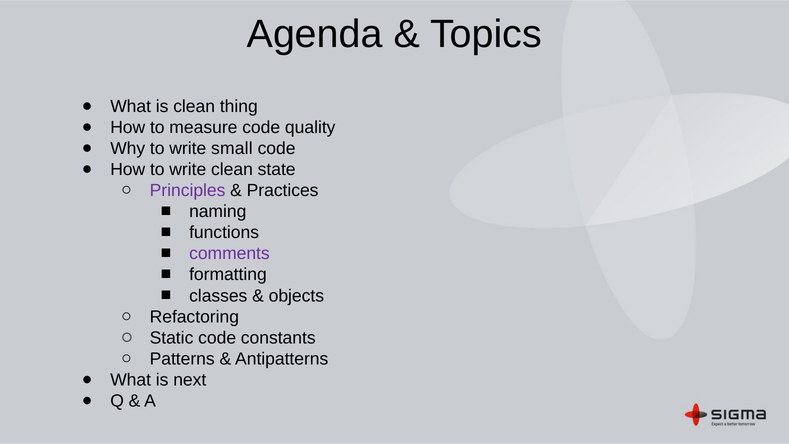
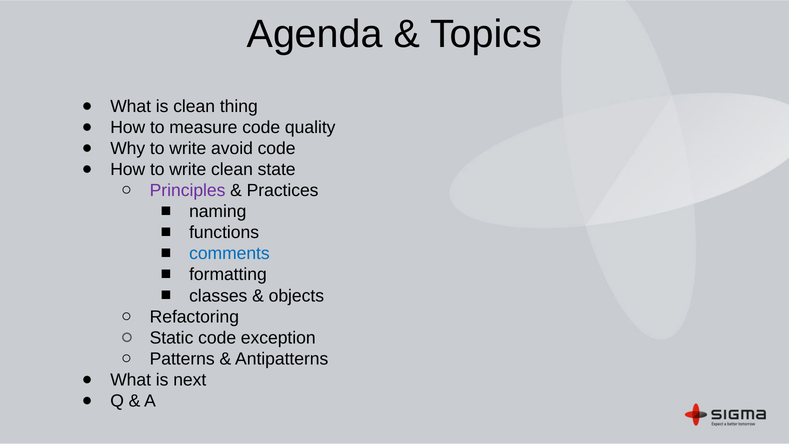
small: small -> avoid
comments colour: purple -> blue
constants: constants -> exception
